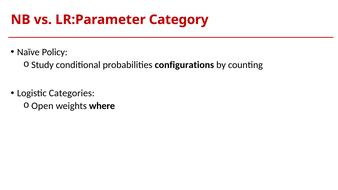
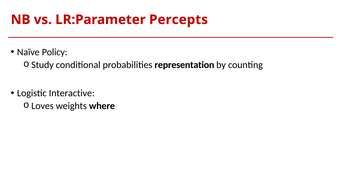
Category: Category -> Percepts
configurations: configurations -> representation
Categories: Categories -> Interactive
Open: Open -> Loves
